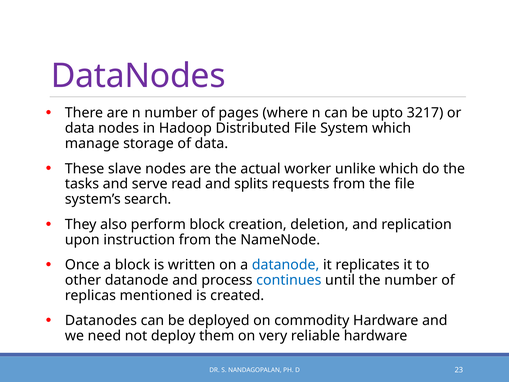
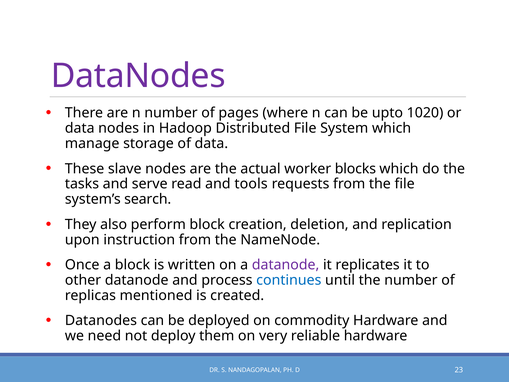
3217: 3217 -> 1020
unlike: unlike -> blocks
splits: splits -> tools
datanode at (286, 265) colour: blue -> purple
